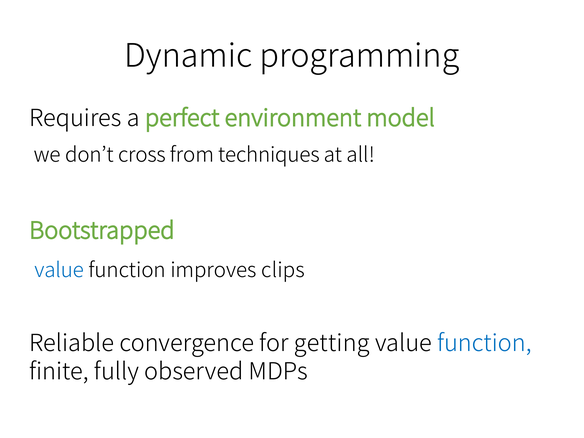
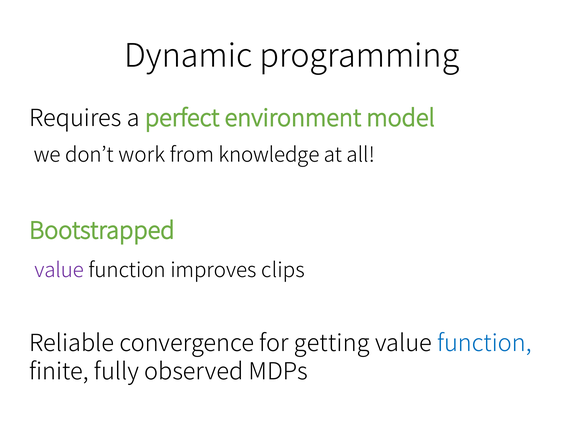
cross: cross -> work
techniques: techniques -> knowledge
value at (59, 270) colour: blue -> purple
